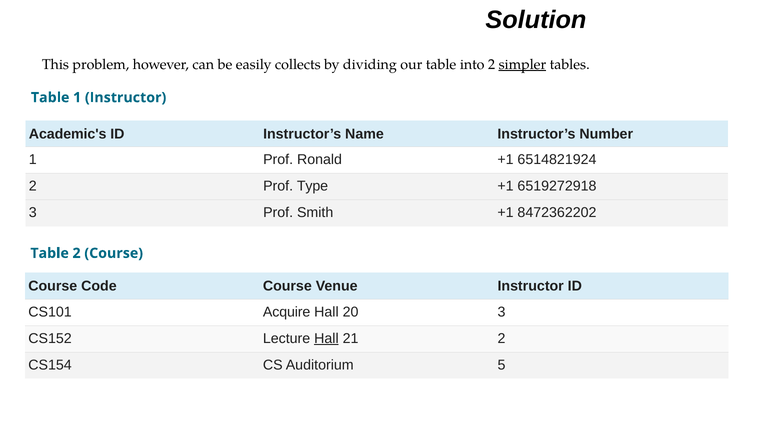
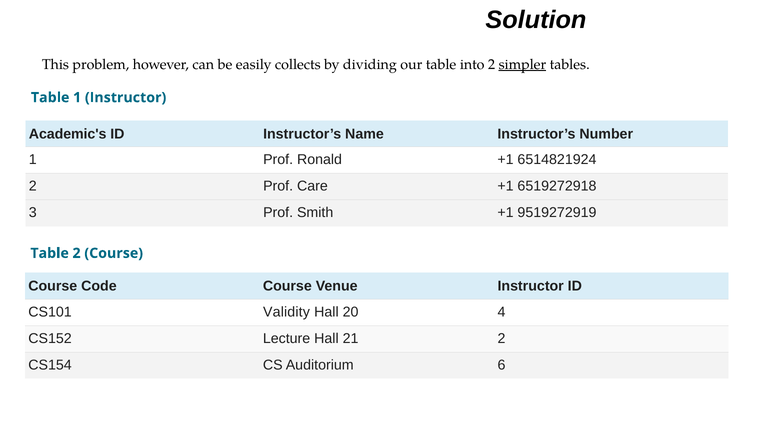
Type: Type -> Care
8472362202: 8472362202 -> 9519272919
Acquire: Acquire -> Validity
20 3: 3 -> 4
Hall at (326, 339) underline: present -> none
5: 5 -> 6
